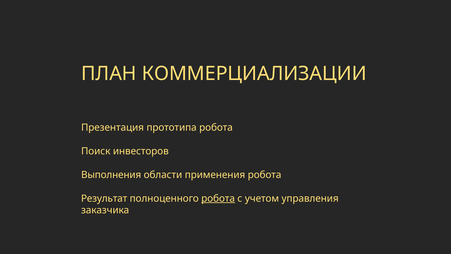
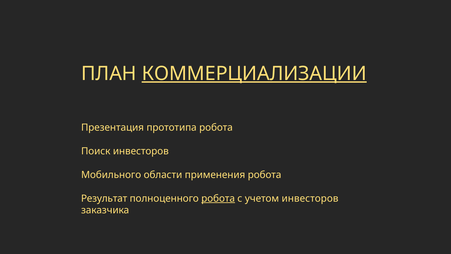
КОММЕРЦИАЛИЗАЦИИ underline: none -> present
Выполнения: Выполнения -> Мобильного
учетом управления: управления -> инвесторов
